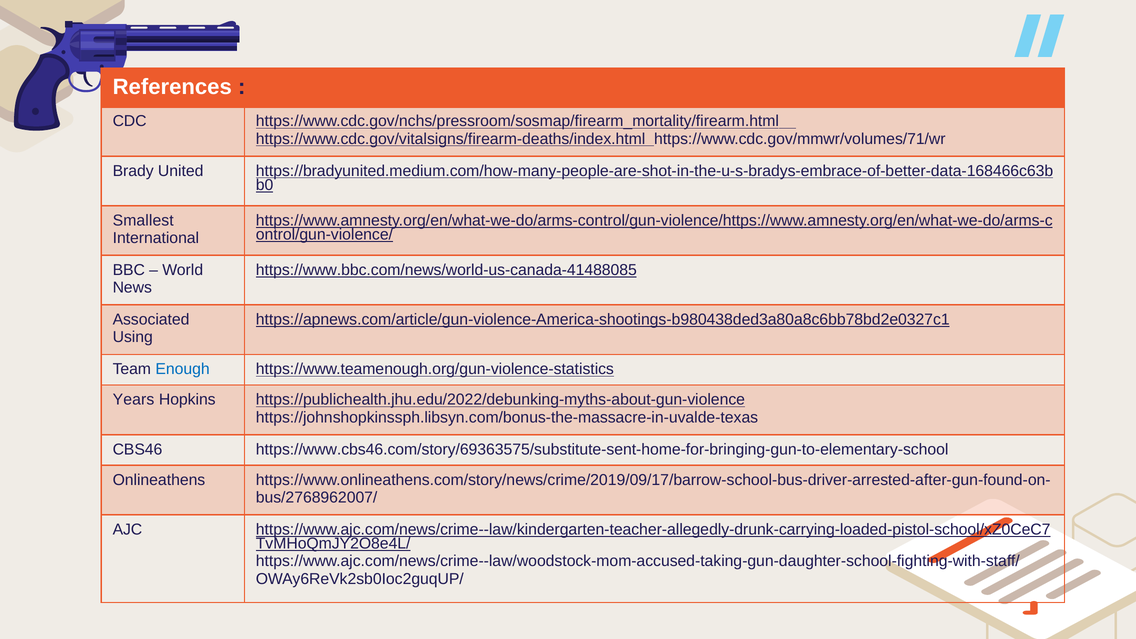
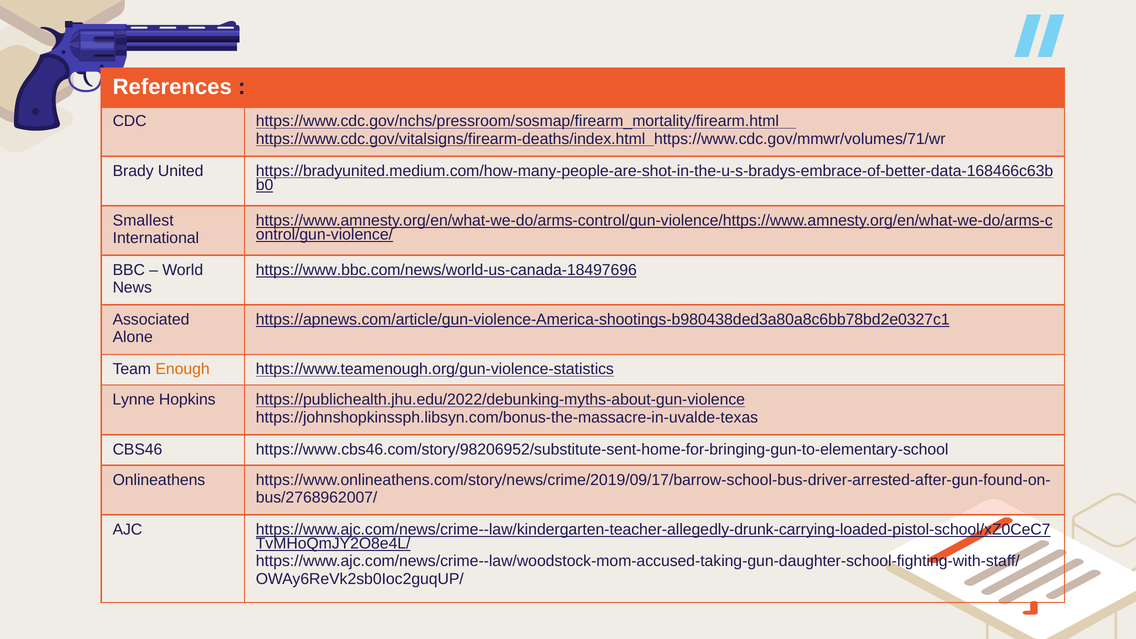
https://www.bbc.com/news/world-us-canada-41488085: https://www.bbc.com/news/world-us-canada-41488085 -> https://www.bbc.com/news/world-us-canada-18497696
Using: Using -> Alone
Enough colour: blue -> orange
Years: Years -> Lynne
https://www.cbs46.com/story/69363575/substitute-sent-home-for-bringing-gun-to-elementary-school: https://www.cbs46.com/story/69363575/substitute-sent-home-for-bringing-gun-to-elementary-school -> https://www.cbs46.com/story/98206952/substitute-sent-home-for-bringing-gun-to-elementary-school
